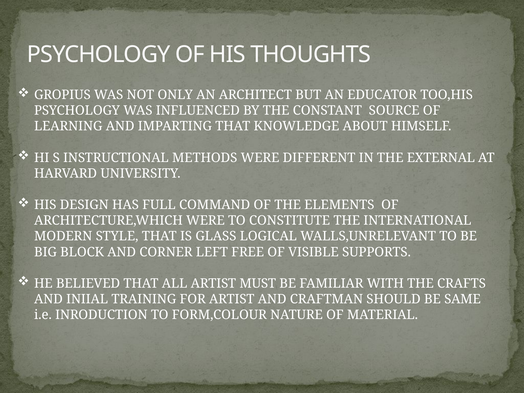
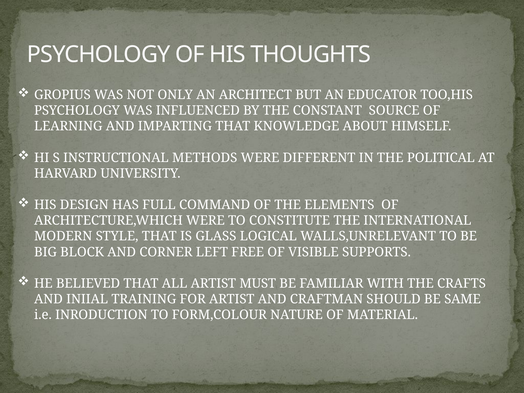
EXTERNAL: EXTERNAL -> POLITICAL
